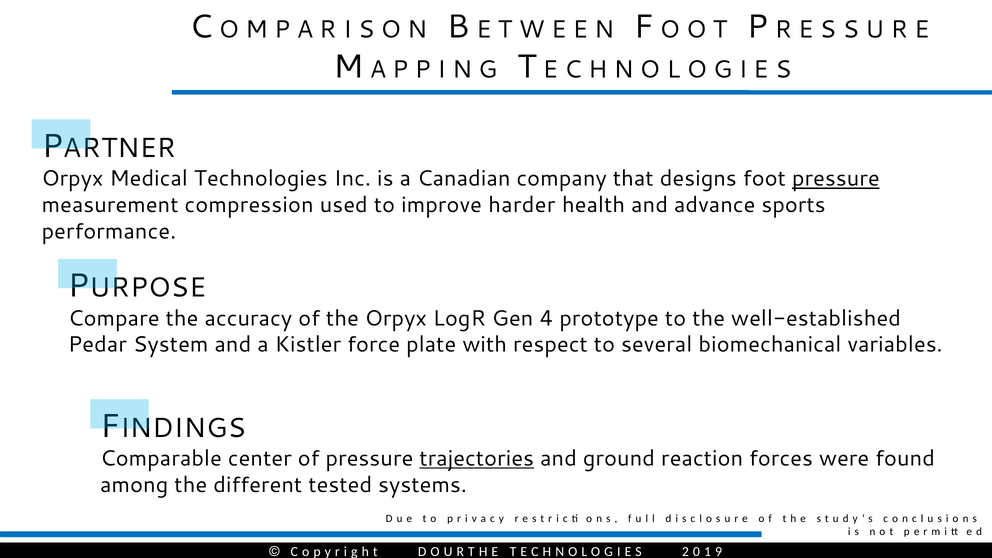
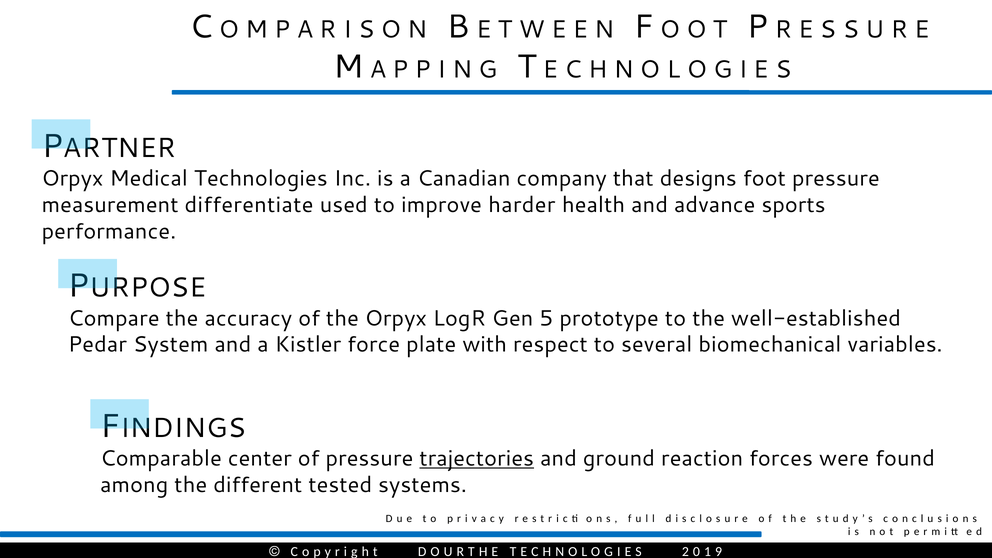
pressure at (836, 179) underline: present -> none
compression: compression -> differentiate
4: 4 -> 5
